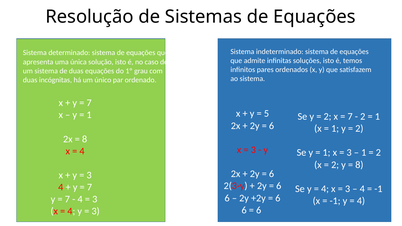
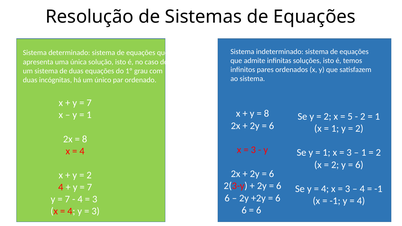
5 at (266, 114): 5 -> 8
7 at (350, 117): 7 -> 5
8 at (359, 165): 8 -> 6
3 at (89, 175): 3 -> 2
